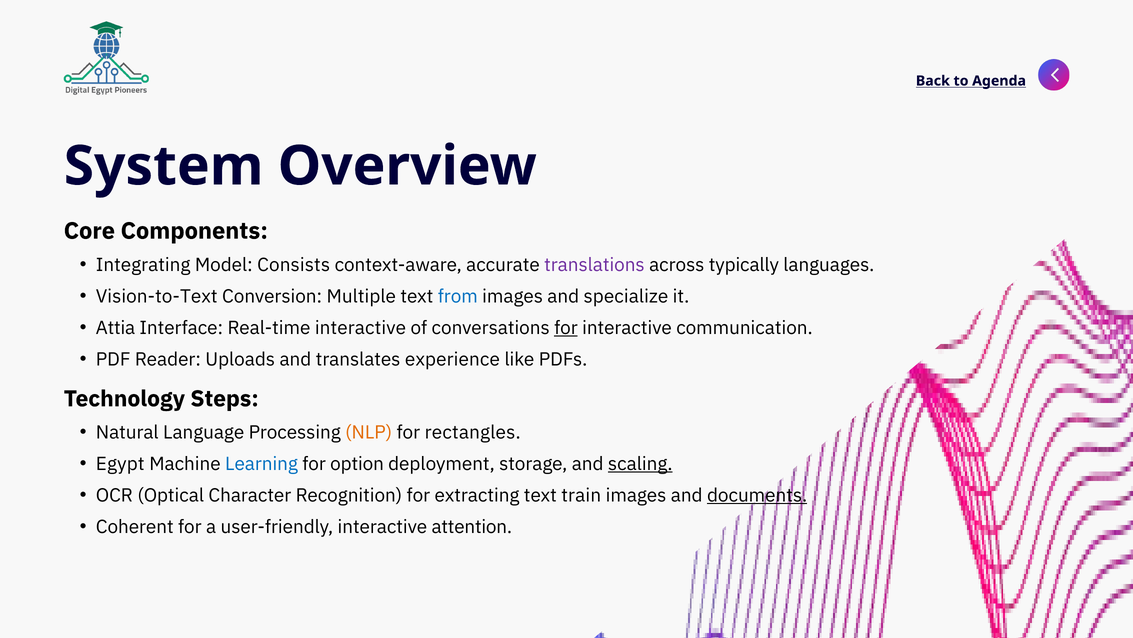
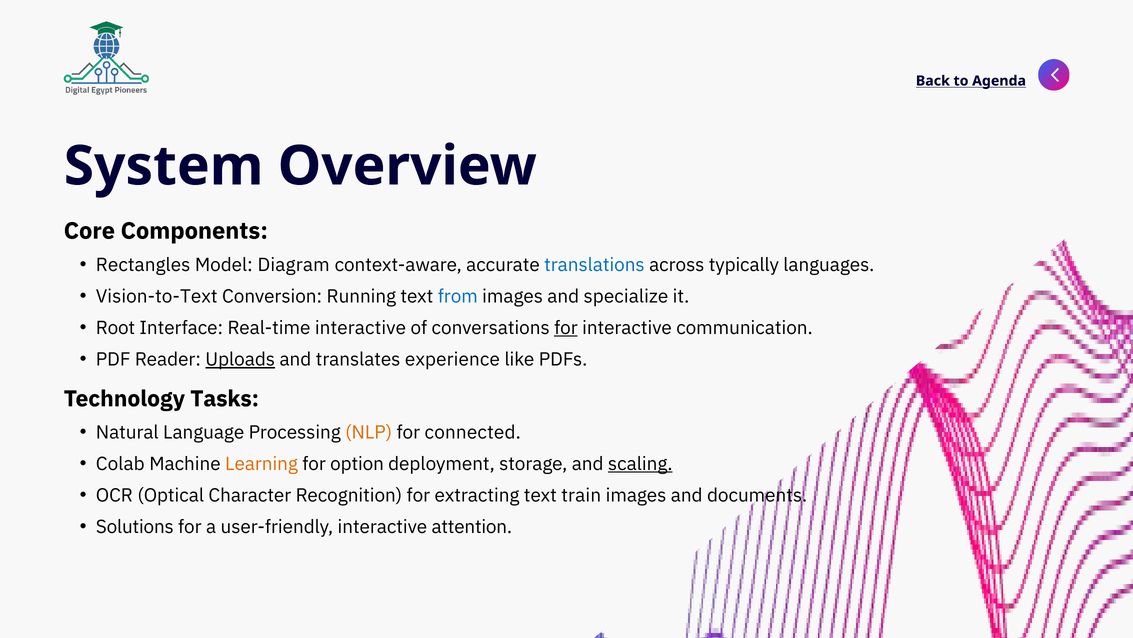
Integrating: Integrating -> Rectangles
Consists: Consists -> Diagram
translations colour: purple -> blue
Multiple: Multiple -> Running
Attia: Attia -> Root
Uploads underline: none -> present
Steps: Steps -> Tasks
rectangles: rectangles -> connected
Egypt: Egypt -> Colab
Learning colour: blue -> orange
documents underline: present -> none
Coherent: Coherent -> Solutions
